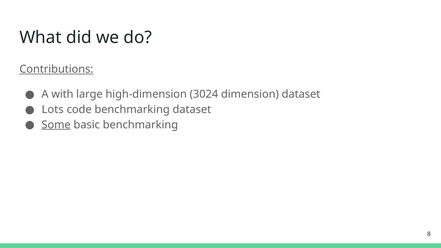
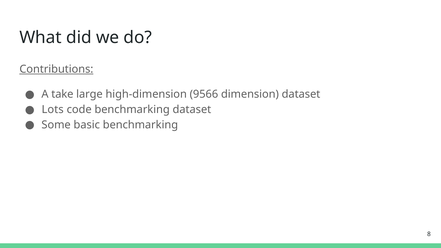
with: with -> take
3024: 3024 -> 9566
Some underline: present -> none
